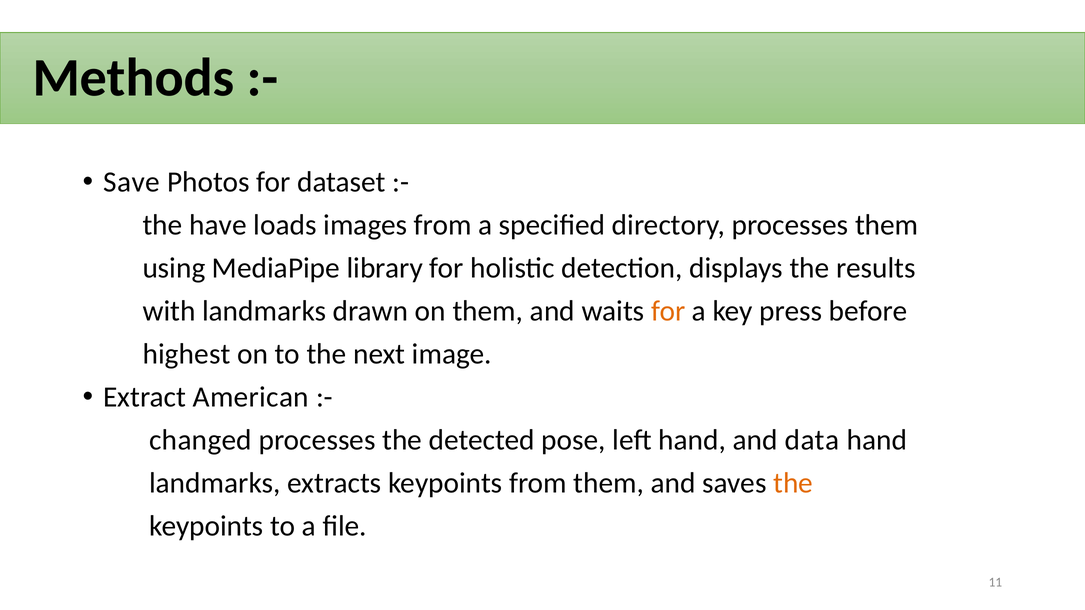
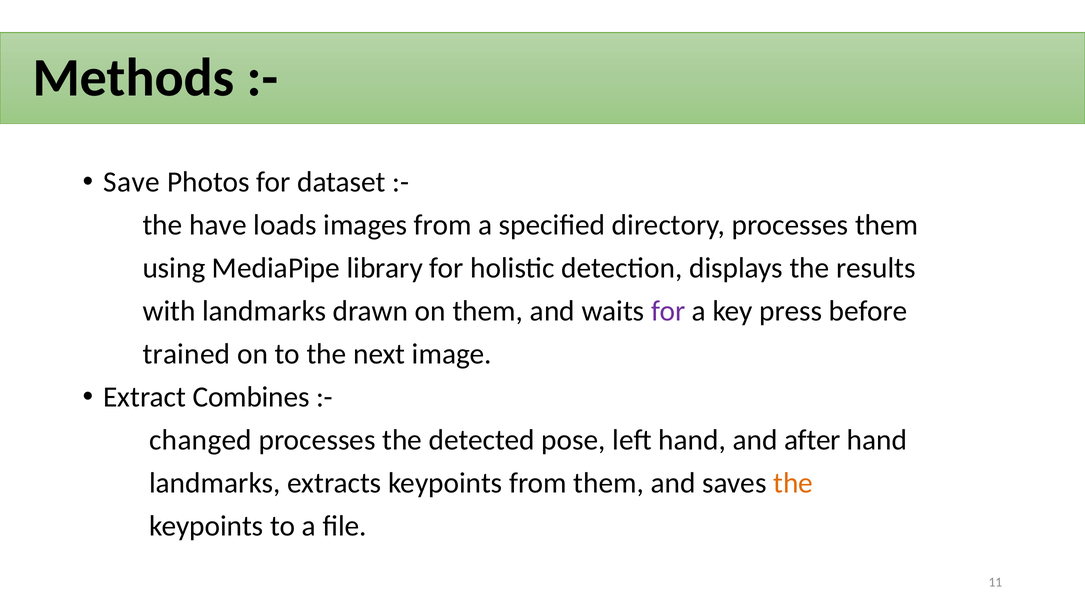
for at (668, 311) colour: orange -> purple
highest: highest -> trained
American: American -> Combines
data: data -> after
